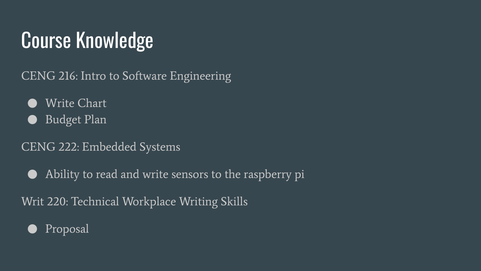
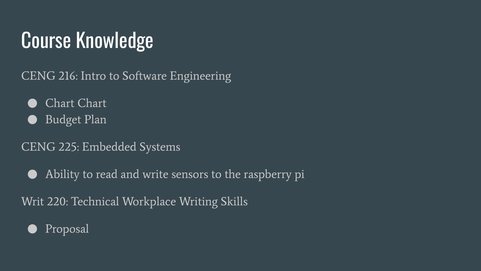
Write at (60, 103): Write -> Chart
222: 222 -> 225
